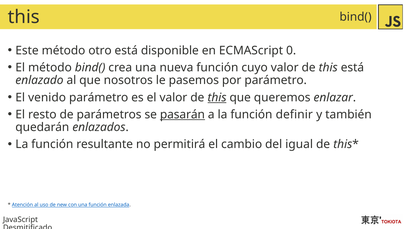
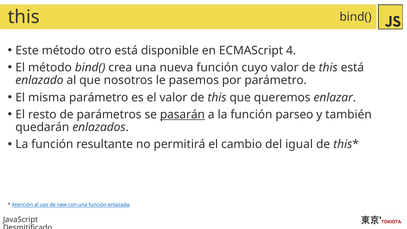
0: 0 -> 4
venido: venido -> misma
this at (217, 97) underline: present -> none
definir: definir -> parseo
